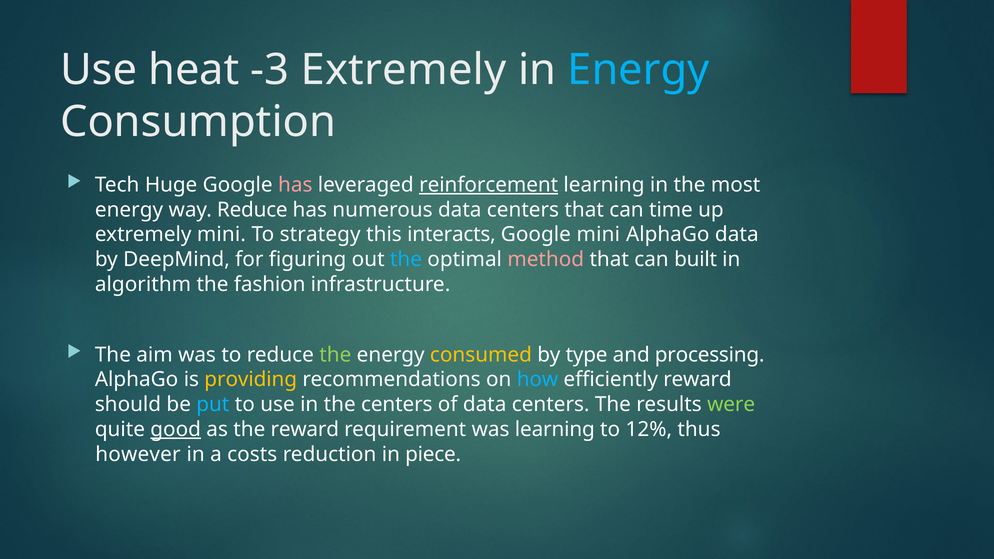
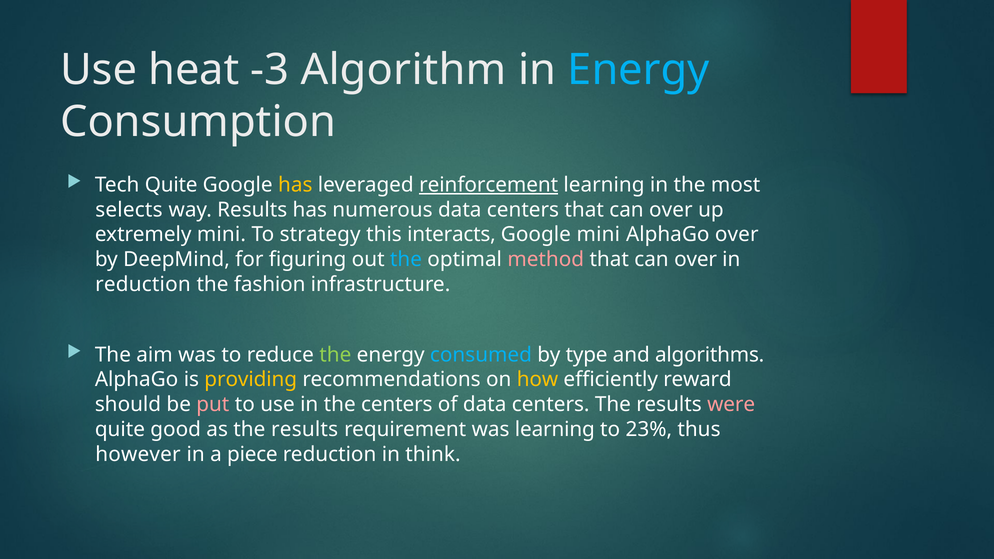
-3 Extremely: Extremely -> Algorithm
Tech Huge: Huge -> Quite
has at (295, 185) colour: pink -> yellow
energy at (129, 210): energy -> selects
way Reduce: Reduce -> Results
centers that can time: time -> over
AlphaGo data: data -> over
built at (696, 260): built -> over
algorithm at (143, 284): algorithm -> reduction
consumed colour: yellow -> light blue
processing: processing -> algorithms
how colour: light blue -> yellow
put colour: light blue -> pink
were colour: light green -> pink
good underline: present -> none
as the reward: reward -> results
12%: 12% -> 23%
costs: costs -> piece
piece: piece -> think
